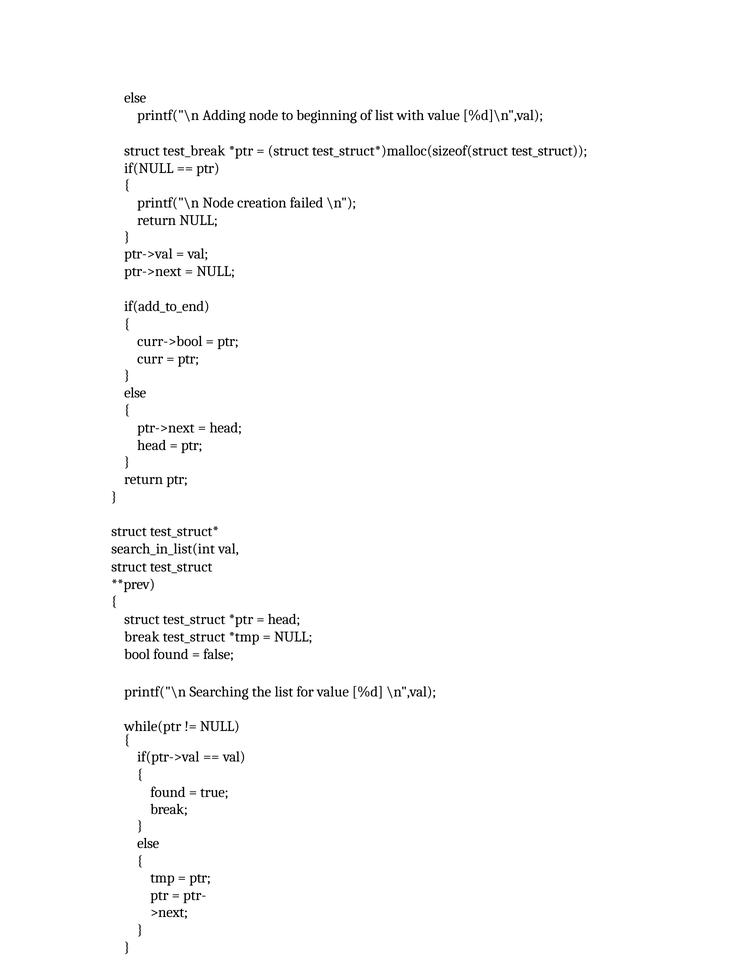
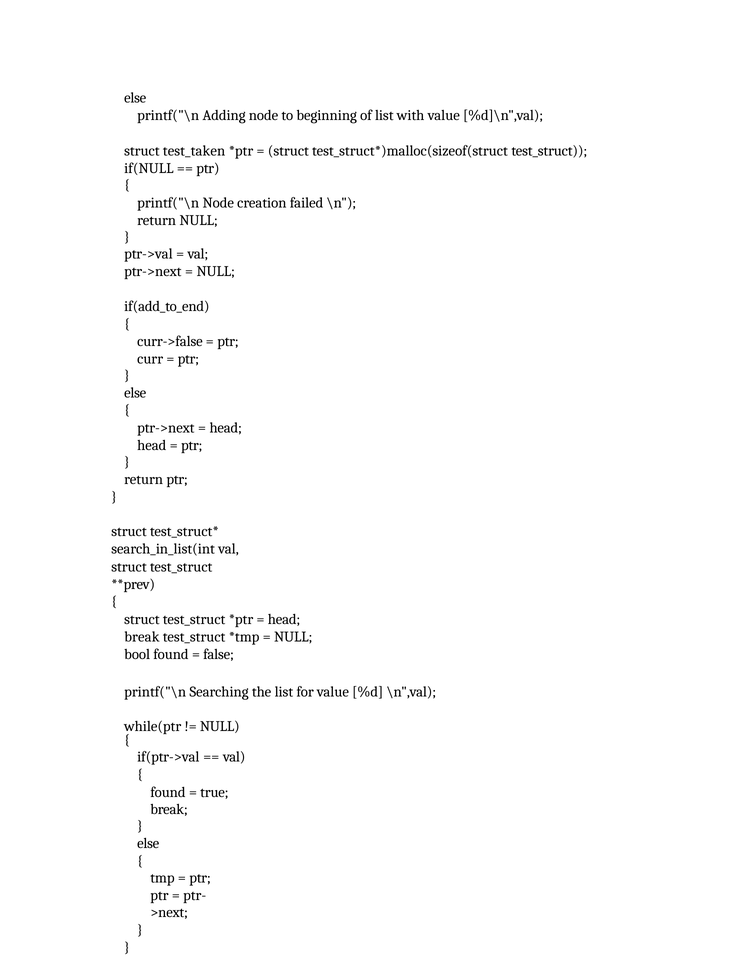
test_break: test_break -> test_taken
curr->bool: curr->bool -> curr->false
